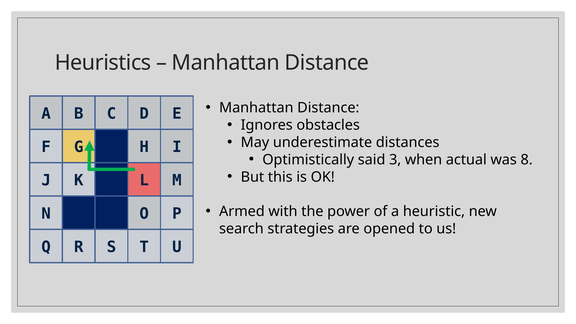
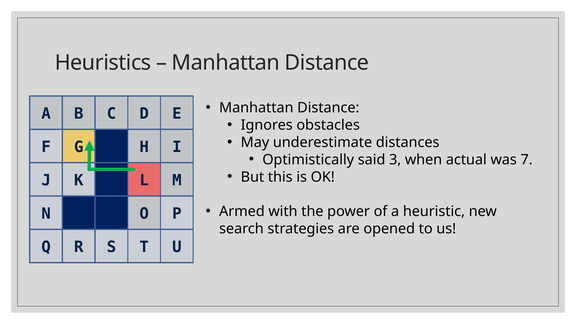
8: 8 -> 7
